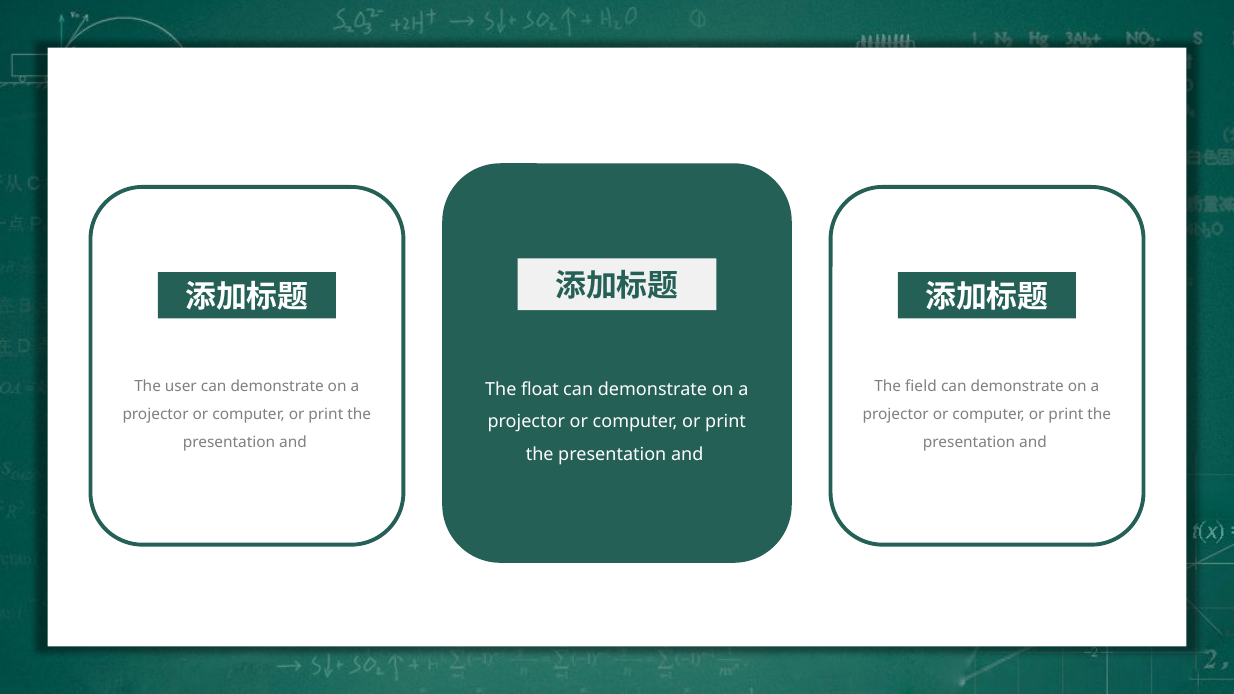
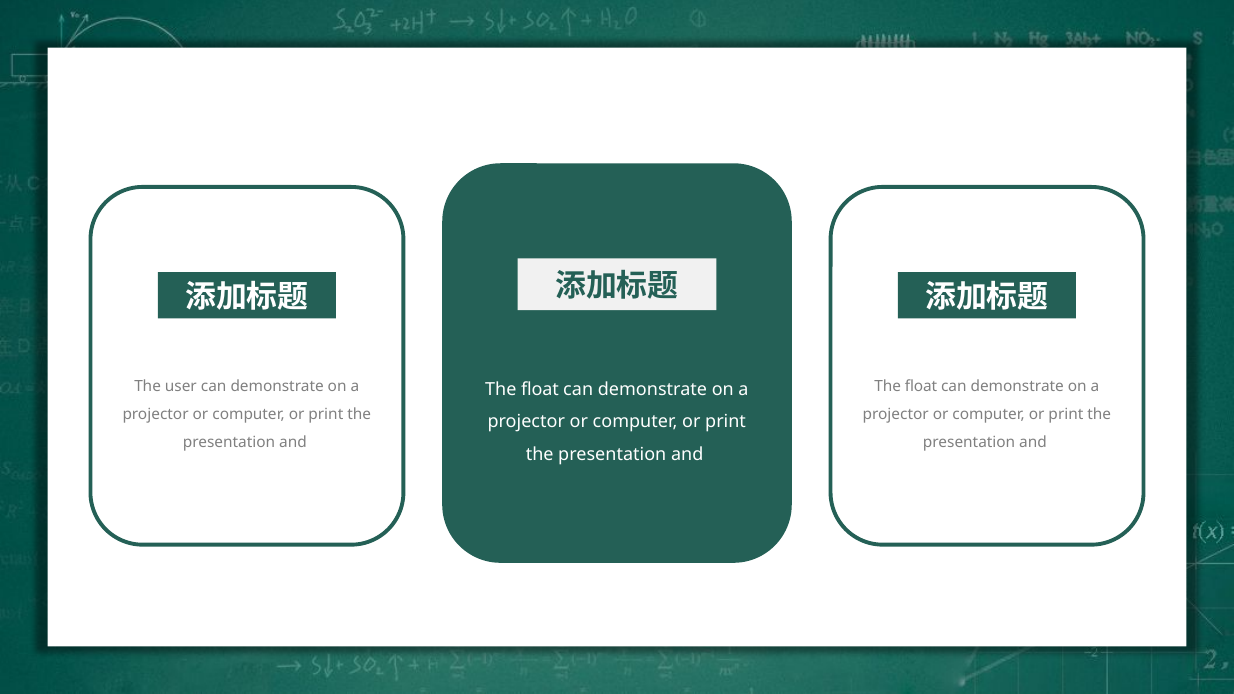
field at (921, 387): field -> float
